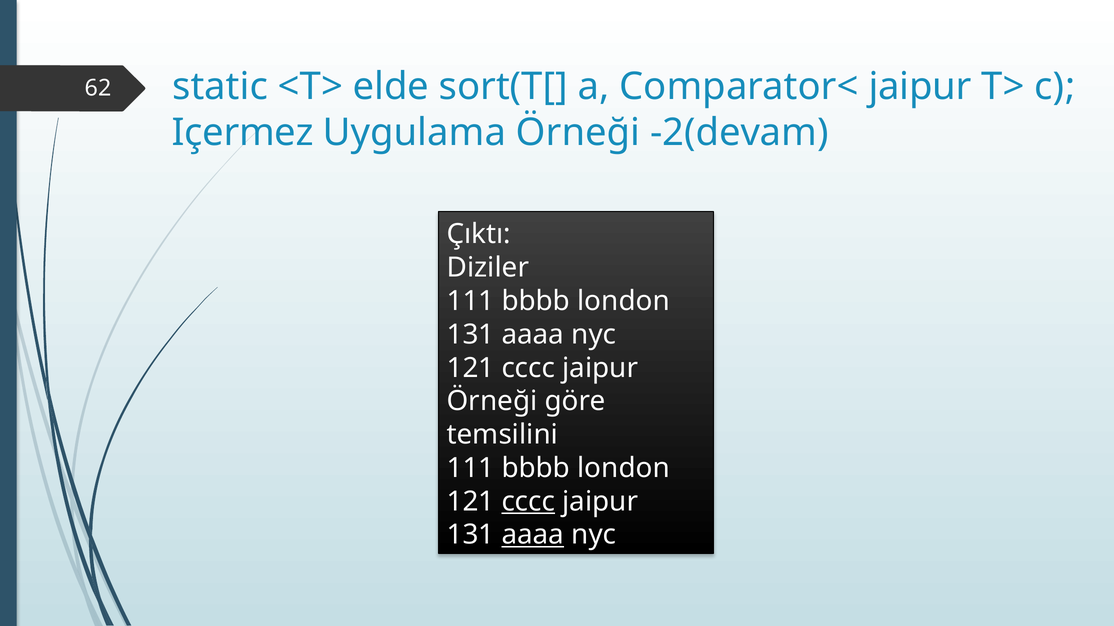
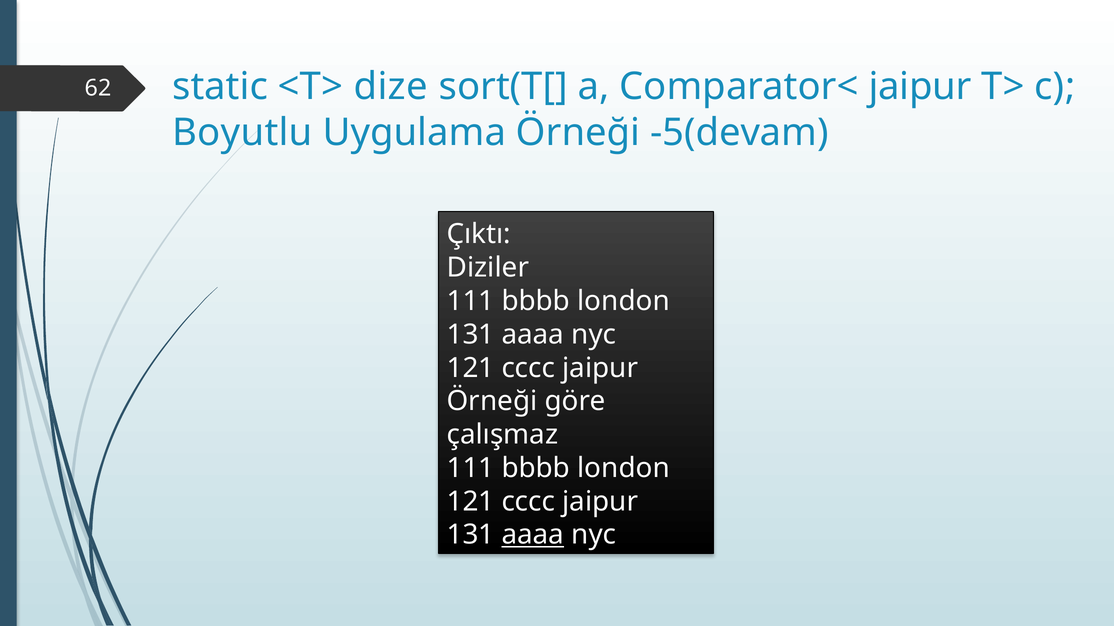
elde: elde -> dize
Içermez: Içermez -> Boyutlu
-2(devam: -2(devam -> -5(devam
temsilini: temsilini -> çalışmaz
cccc at (528, 502) underline: present -> none
